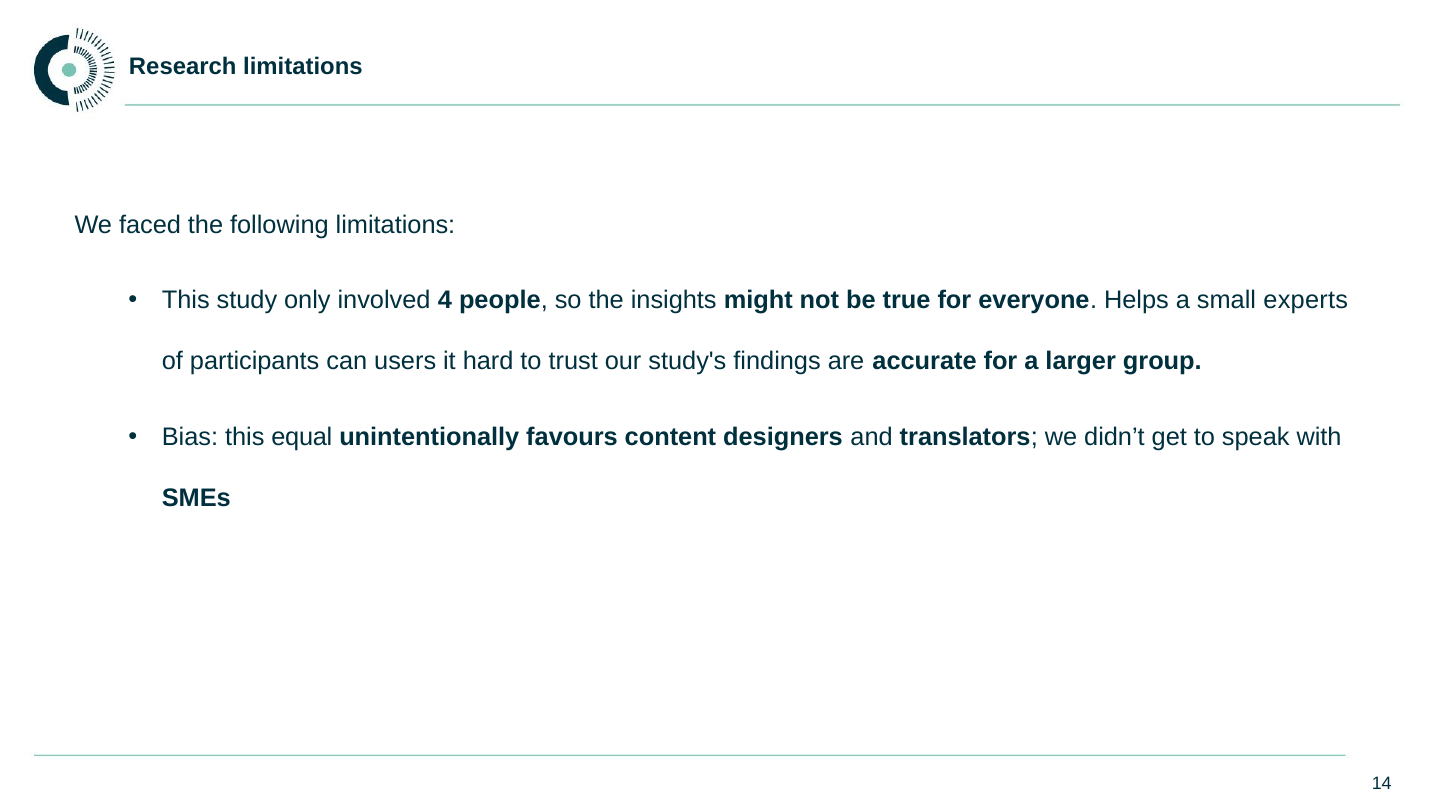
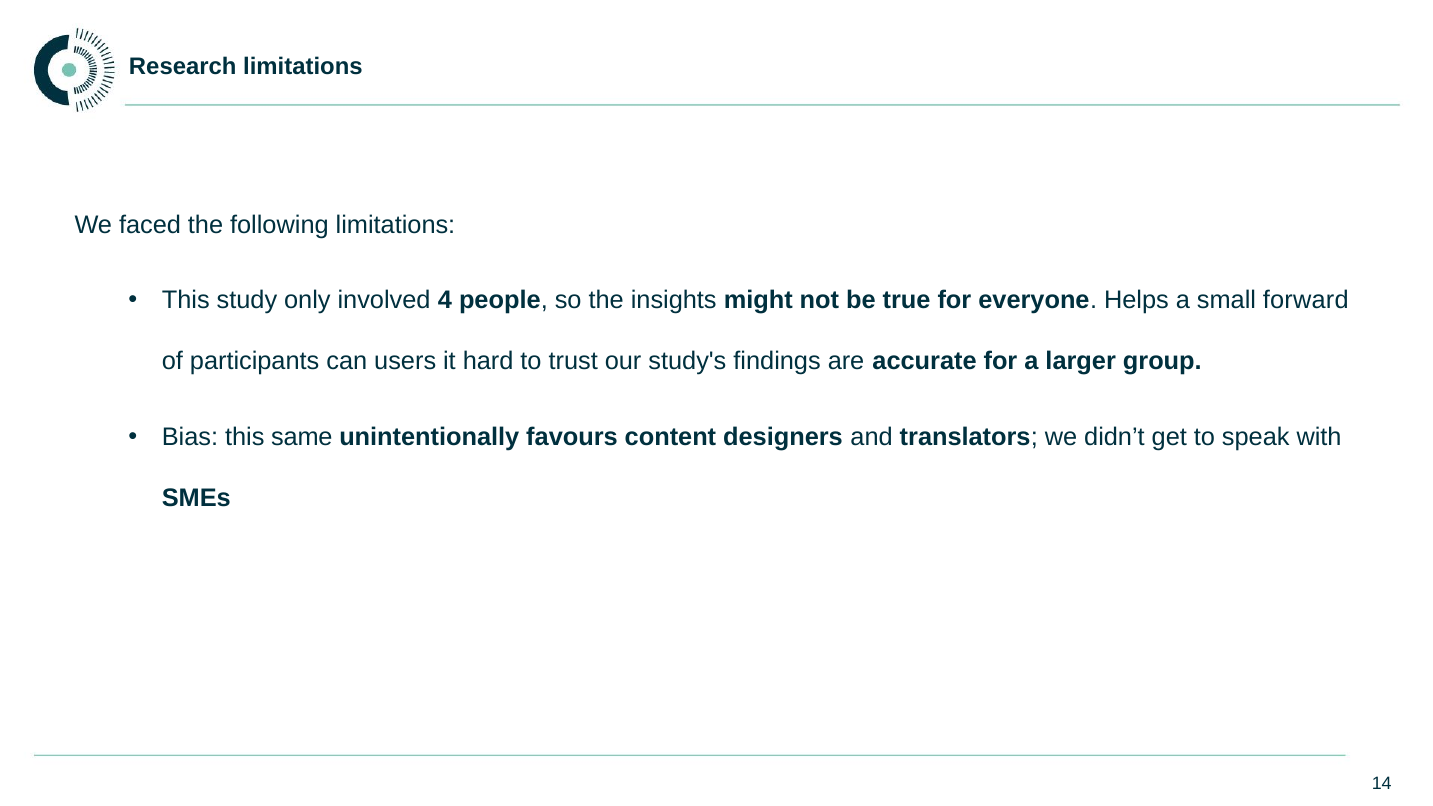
experts: experts -> forward
equal: equal -> same
